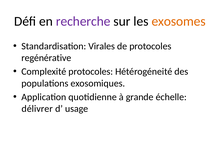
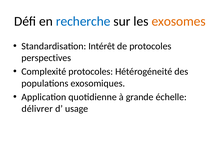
recherche colour: purple -> blue
Virales: Virales -> Intérêt
regénérative: regénérative -> perspectives
